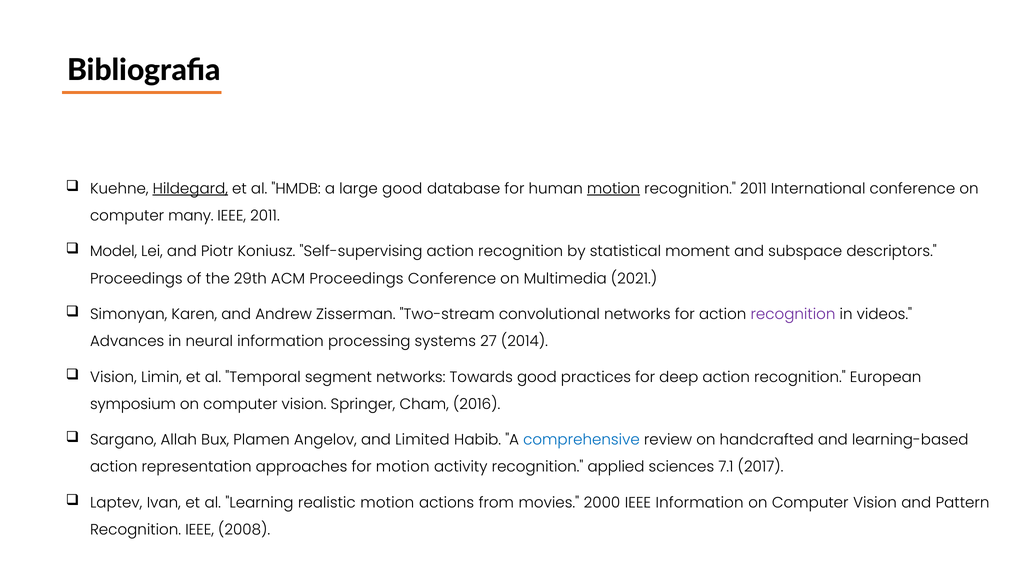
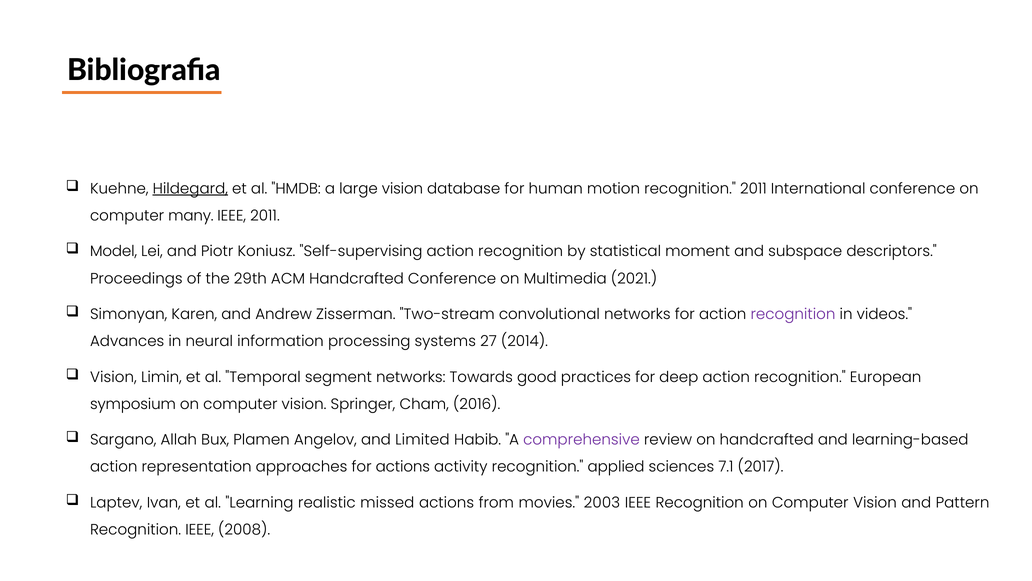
large good: good -> vision
motion at (613, 188) underline: present -> none
ACM Proceedings: Proceedings -> Handcrafted
comprehensive colour: blue -> purple
for motion: motion -> actions
realistic motion: motion -> missed
2000: 2000 -> 2003
IEEE Information: Information -> Recognition
